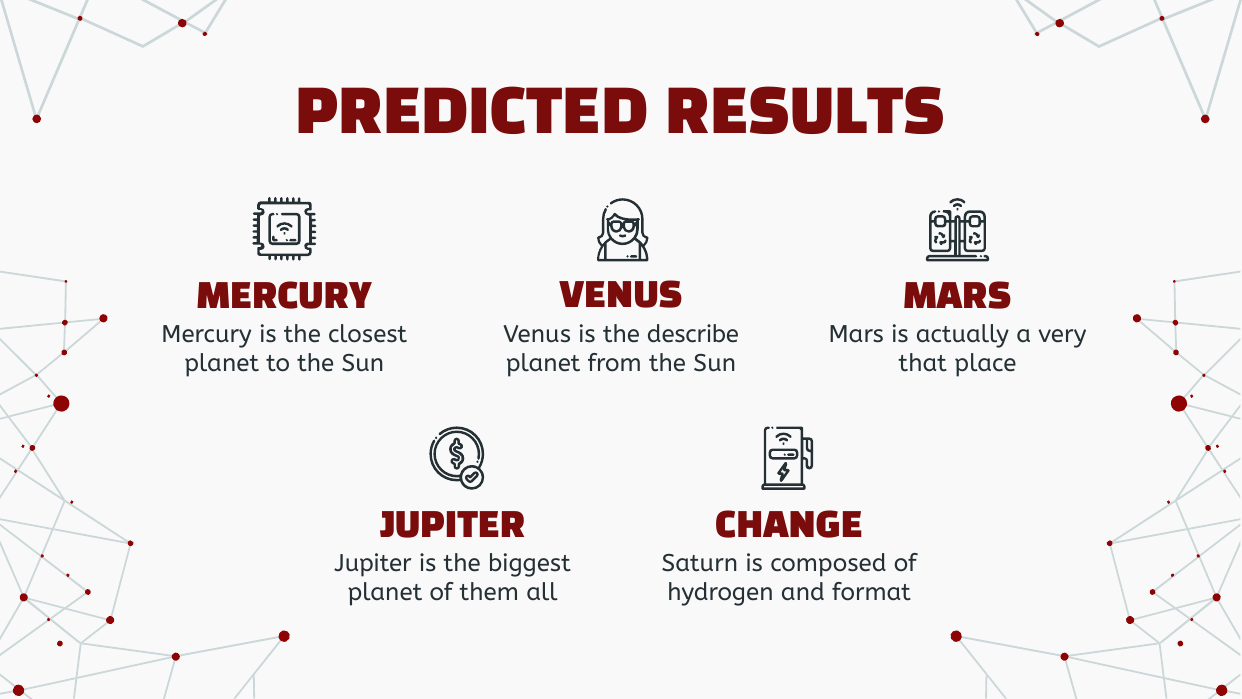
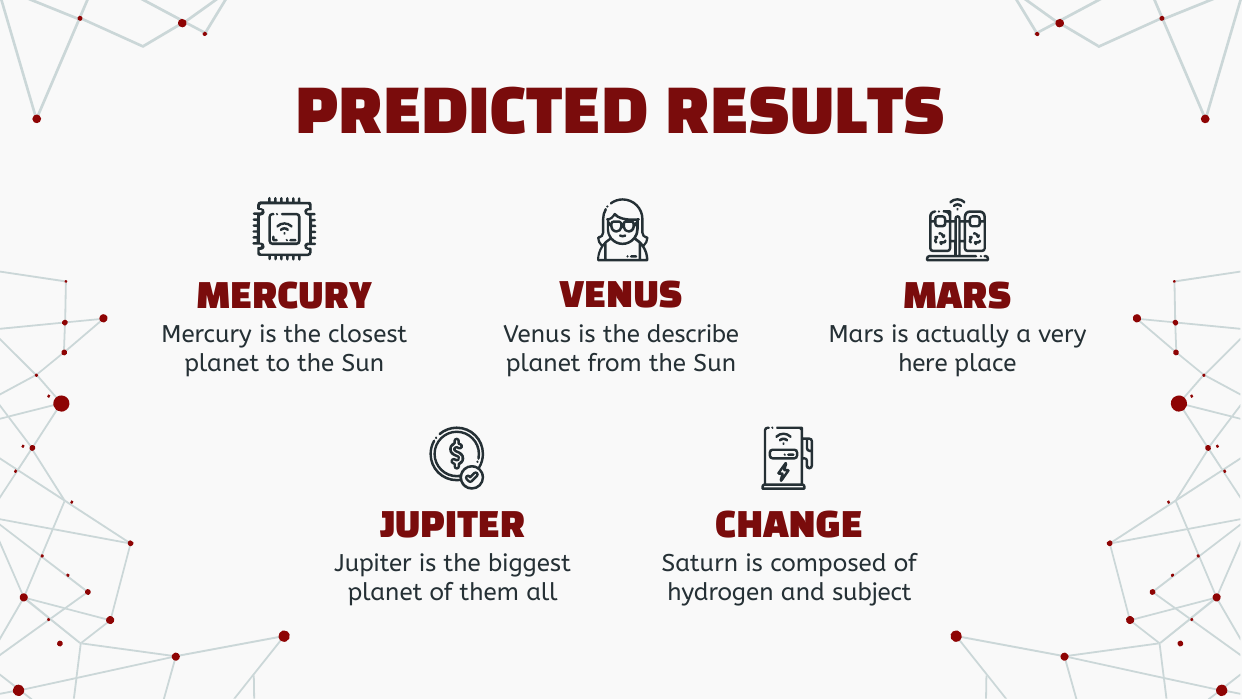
that: that -> here
format: format -> subject
